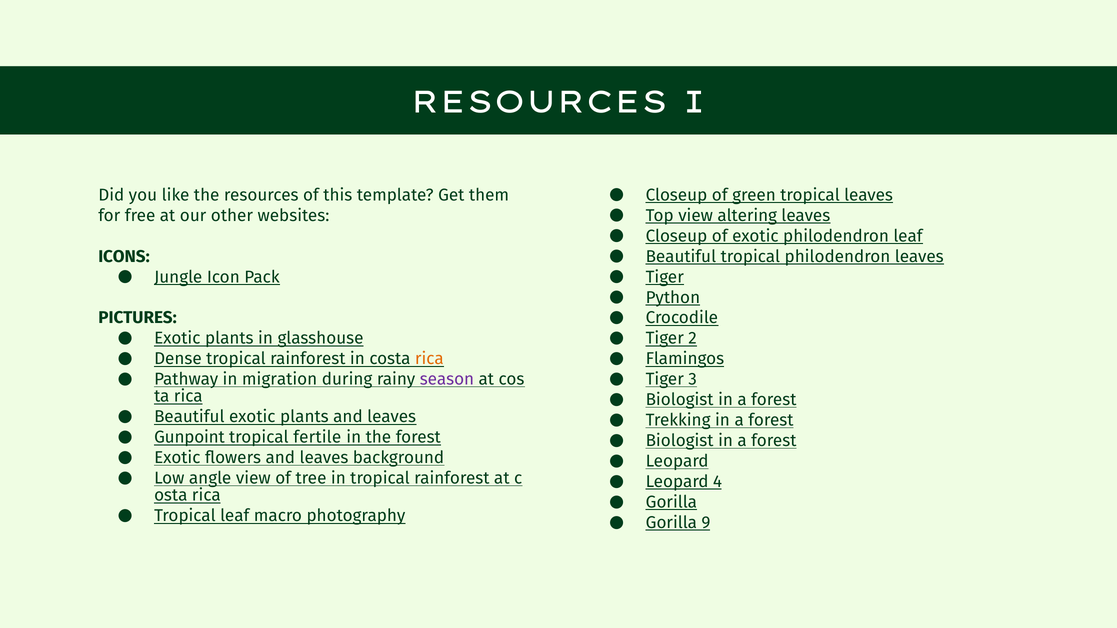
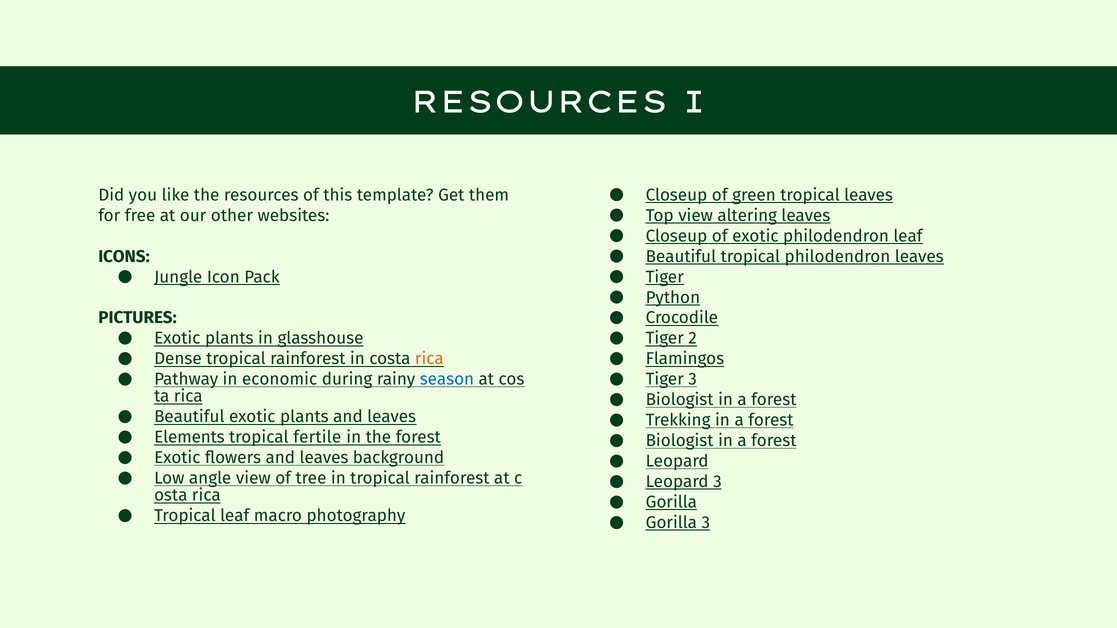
migration: migration -> economic
season colour: purple -> blue
Gunpoint: Gunpoint -> Elements
Leopard 4: 4 -> 3
Gorilla 9: 9 -> 3
